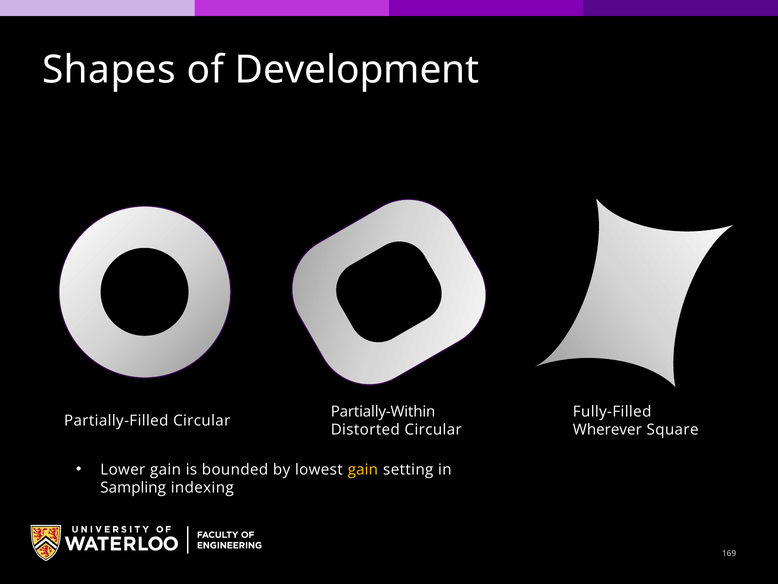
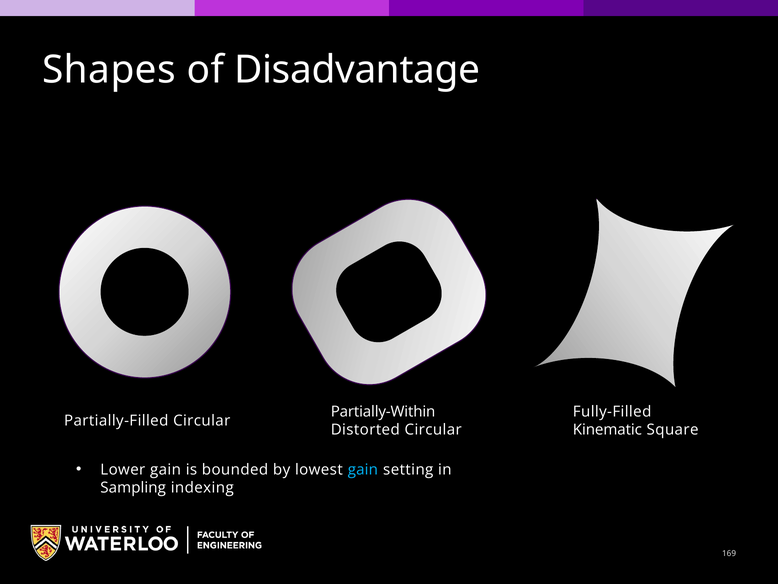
Development: Development -> Disadvantage
Wherever: Wherever -> Kinematic
gain at (363, 469) colour: yellow -> light blue
